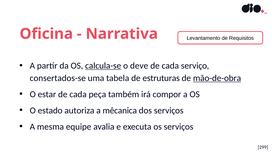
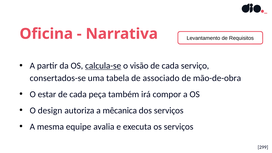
deve: deve -> visão
estruturas: estruturas -> associado
mão-de-obra underline: present -> none
estado: estado -> design
